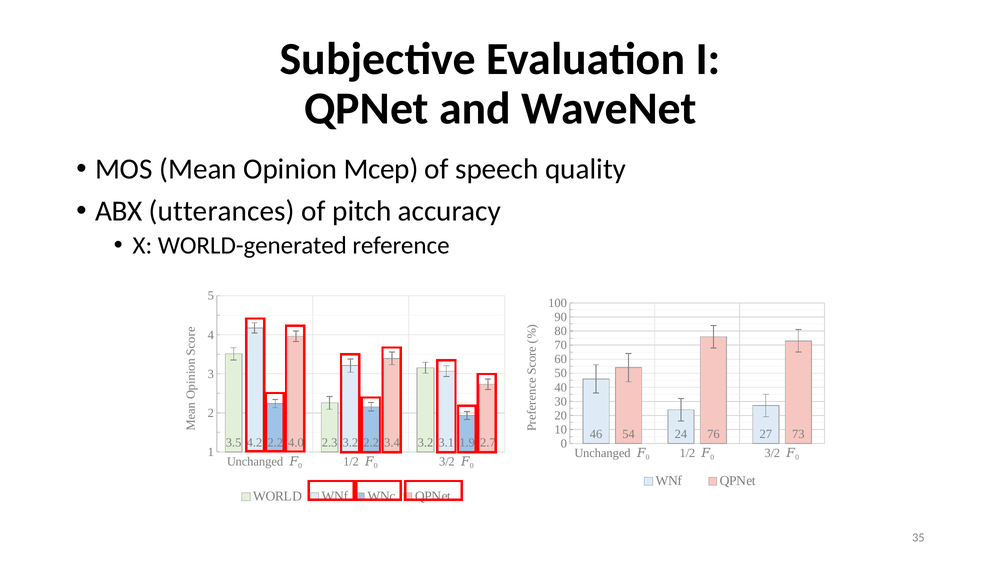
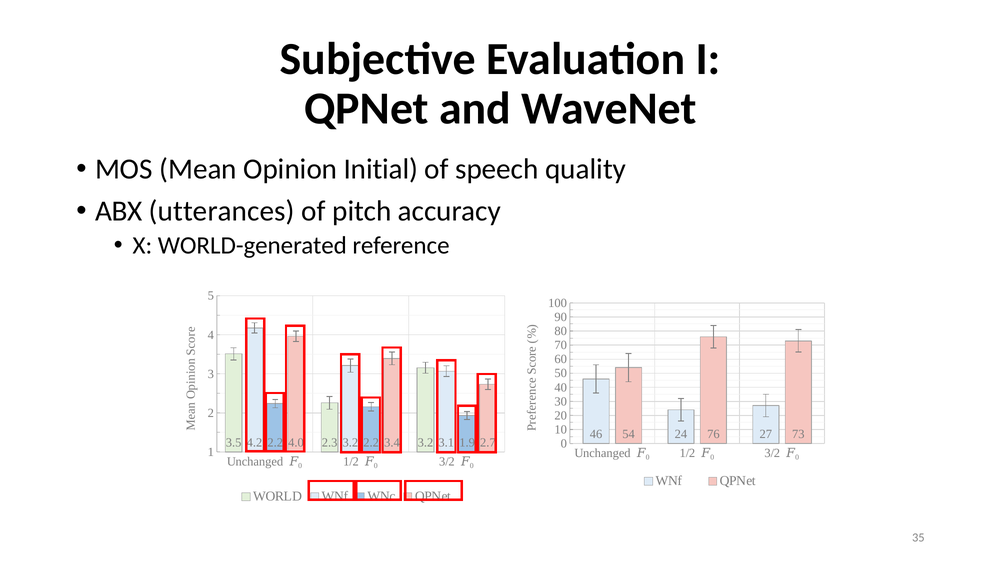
Mcep: Mcep -> Initial
